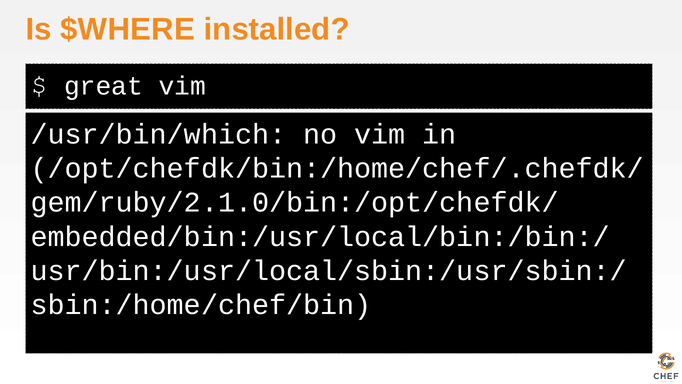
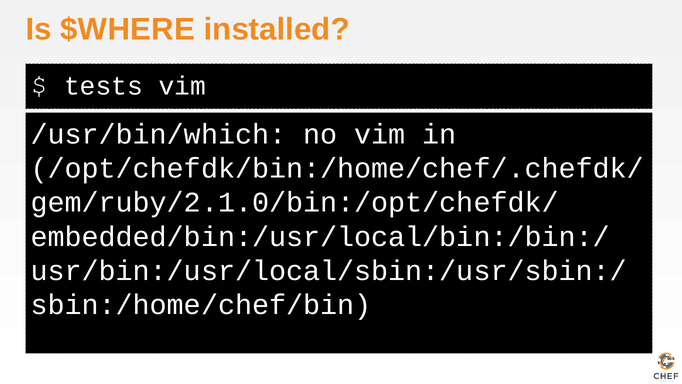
great: great -> tests
